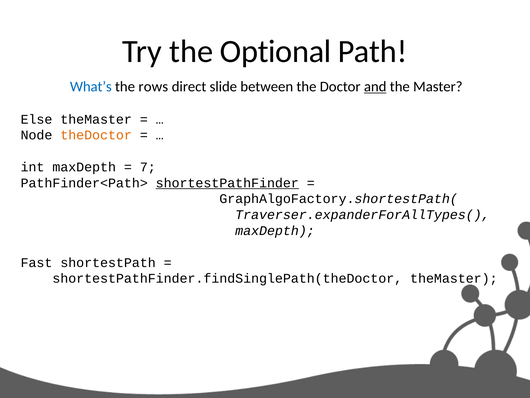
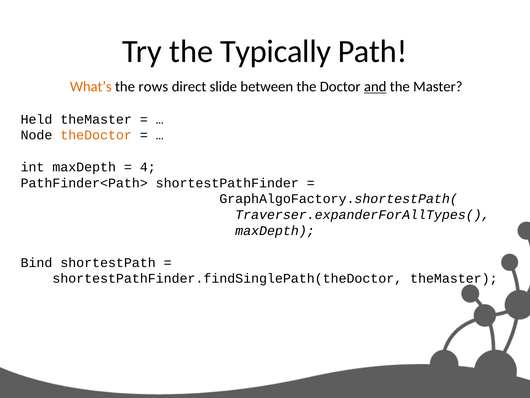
Optional: Optional -> Typically
What’s colour: blue -> orange
Else: Else -> Held
7: 7 -> 4
shortestPathFinder underline: present -> none
Fast: Fast -> Bind
